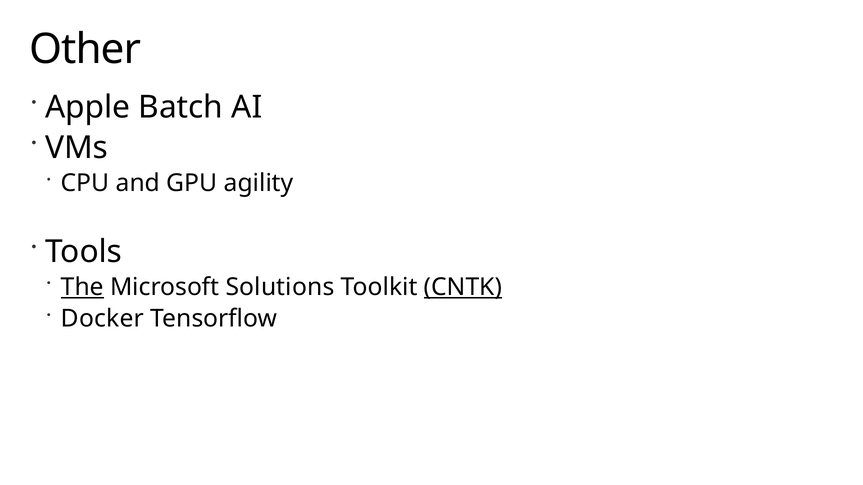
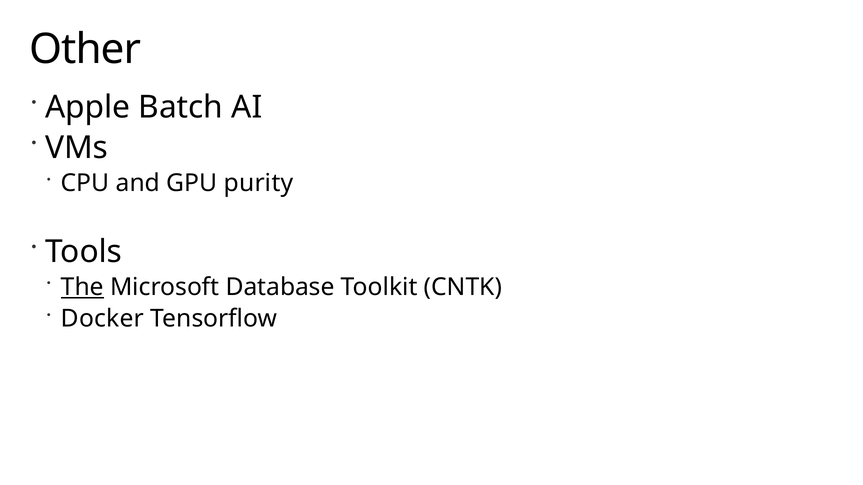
agility: agility -> purity
Solutions: Solutions -> Database
CNTK underline: present -> none
